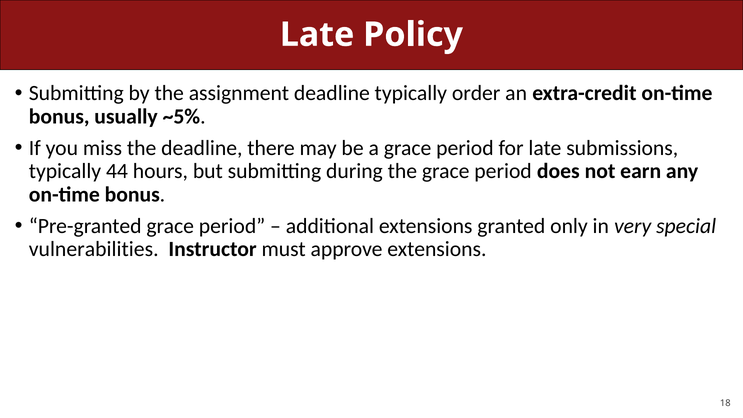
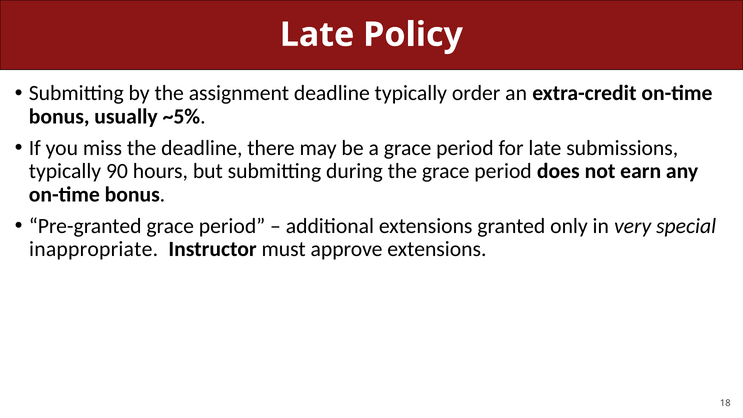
44: 44 -> 90
vulnerabilities: vulnerabilities -> inappropriate
